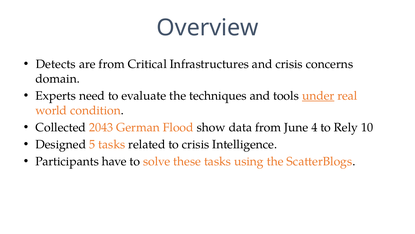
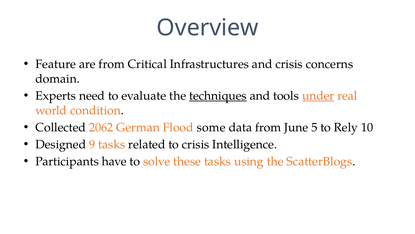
Detects: Detects -> Feature
techniques underline: none -> present
2043: 2043 -> 2062
show: show -> some
4: 4 -> 5
5: 5 -> 9
